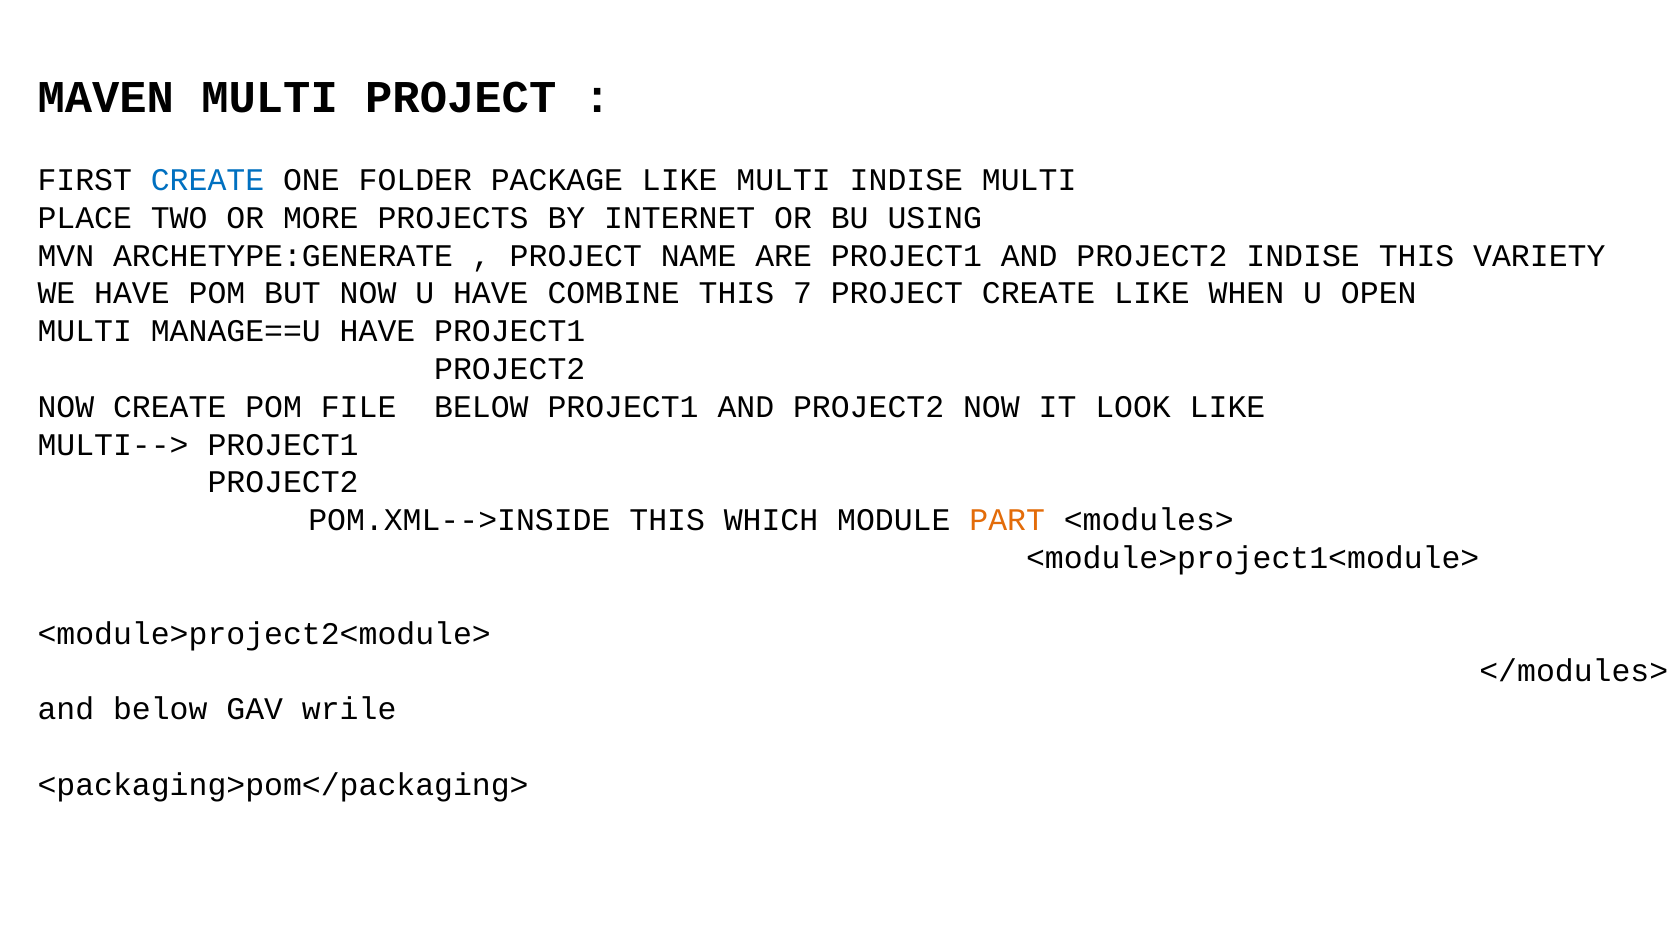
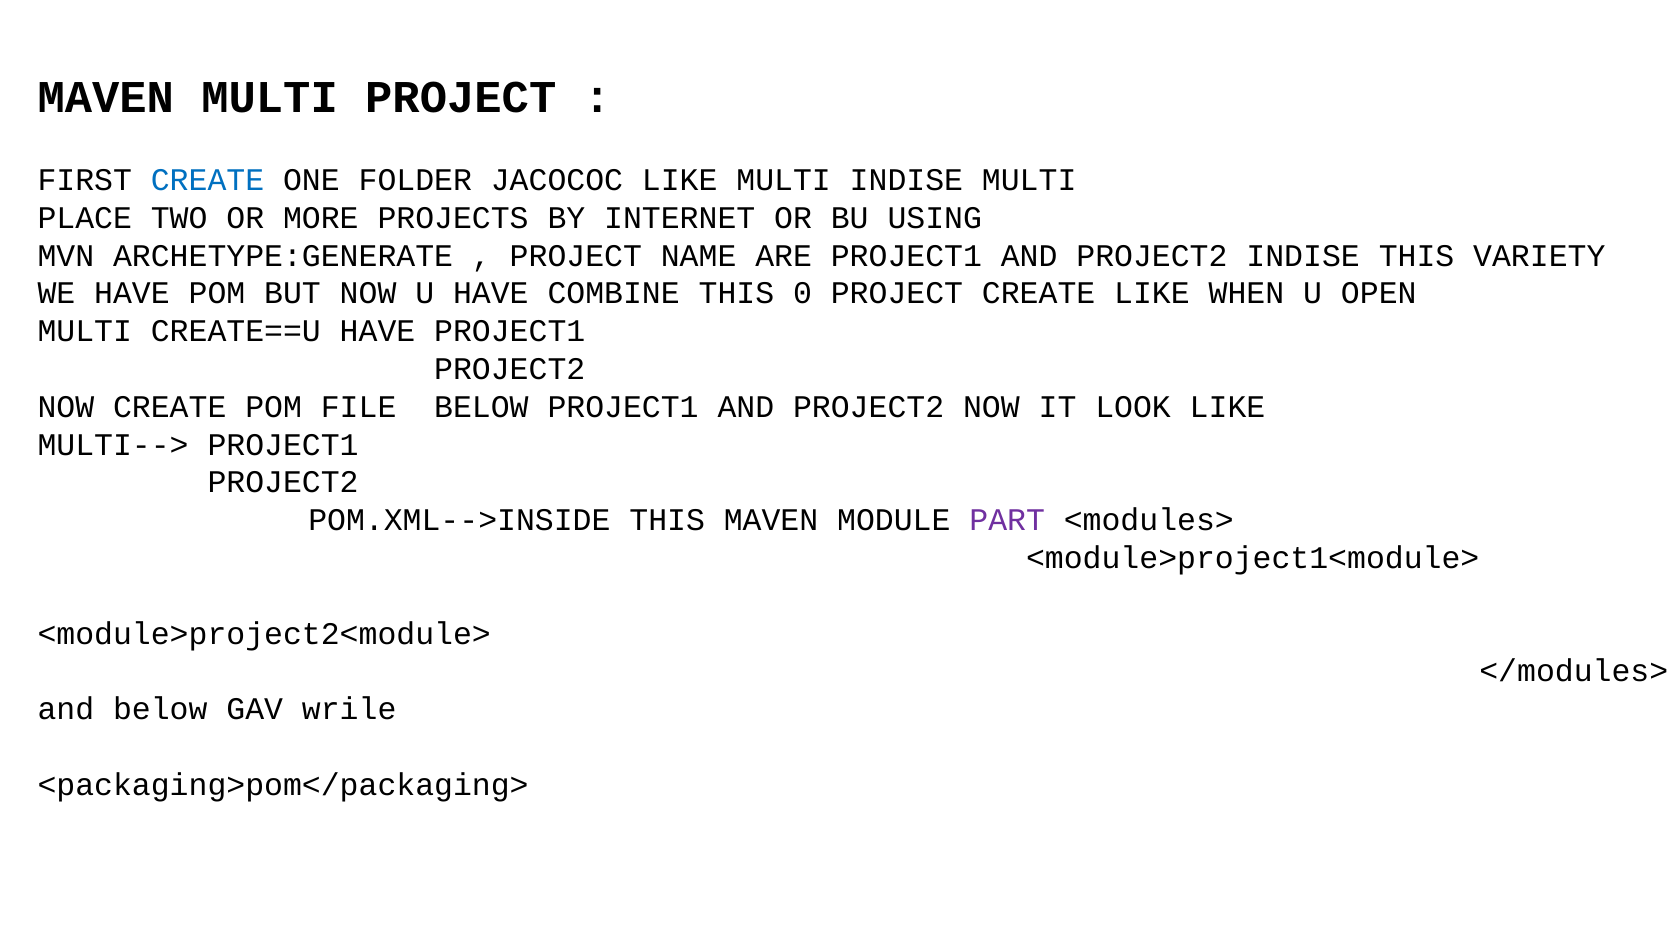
PACKAGE: PACKAGE -> JACOCOC
7: 7 -> 0
MANAGE==U: MANAGE==U -> CREATE==U
THIS WHICH: WHICH -> MAVEN
PART colour: orange -> purple
